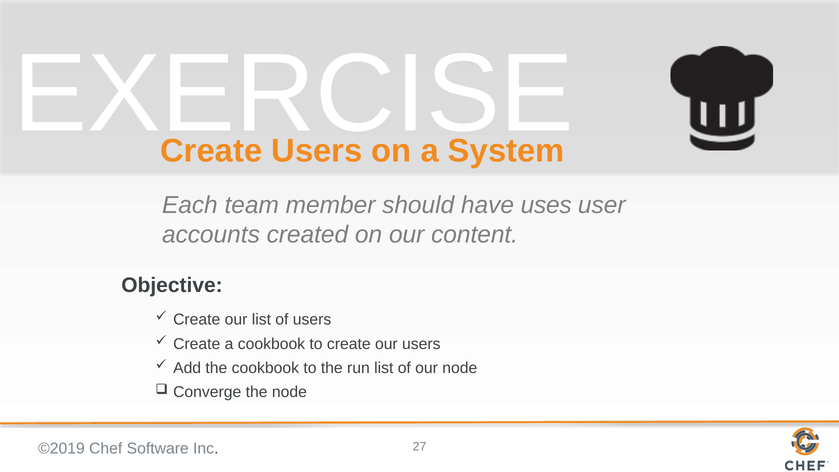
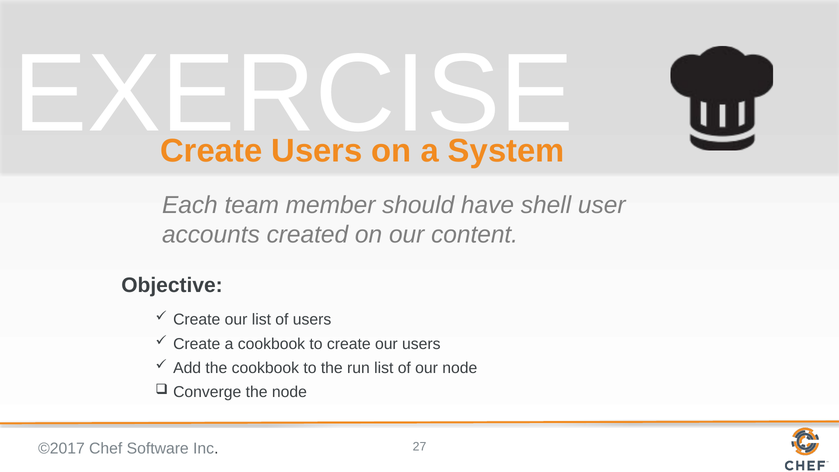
uses: uses -> shell
©2019: ©2019 -> ©2017
